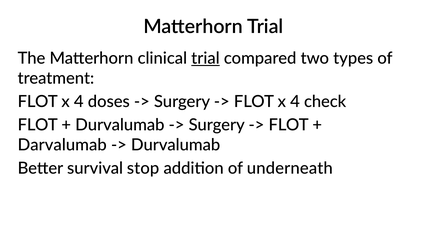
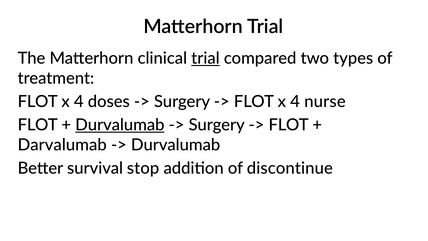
check: check -> nurse
Durvalumab at (120, 125) underline: none -> present
underneath: underneath -> discontinue
